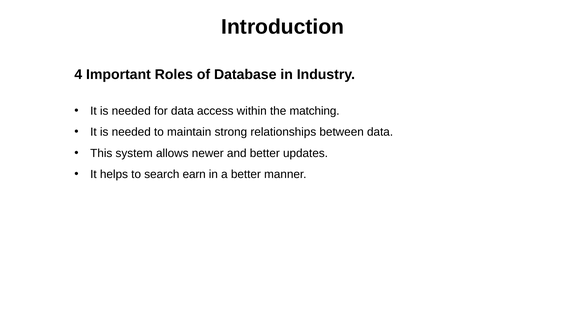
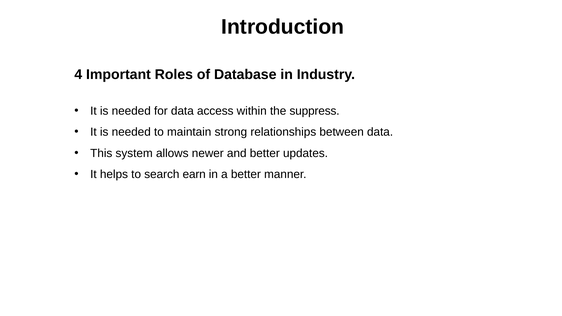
matching: matching -> suppress
